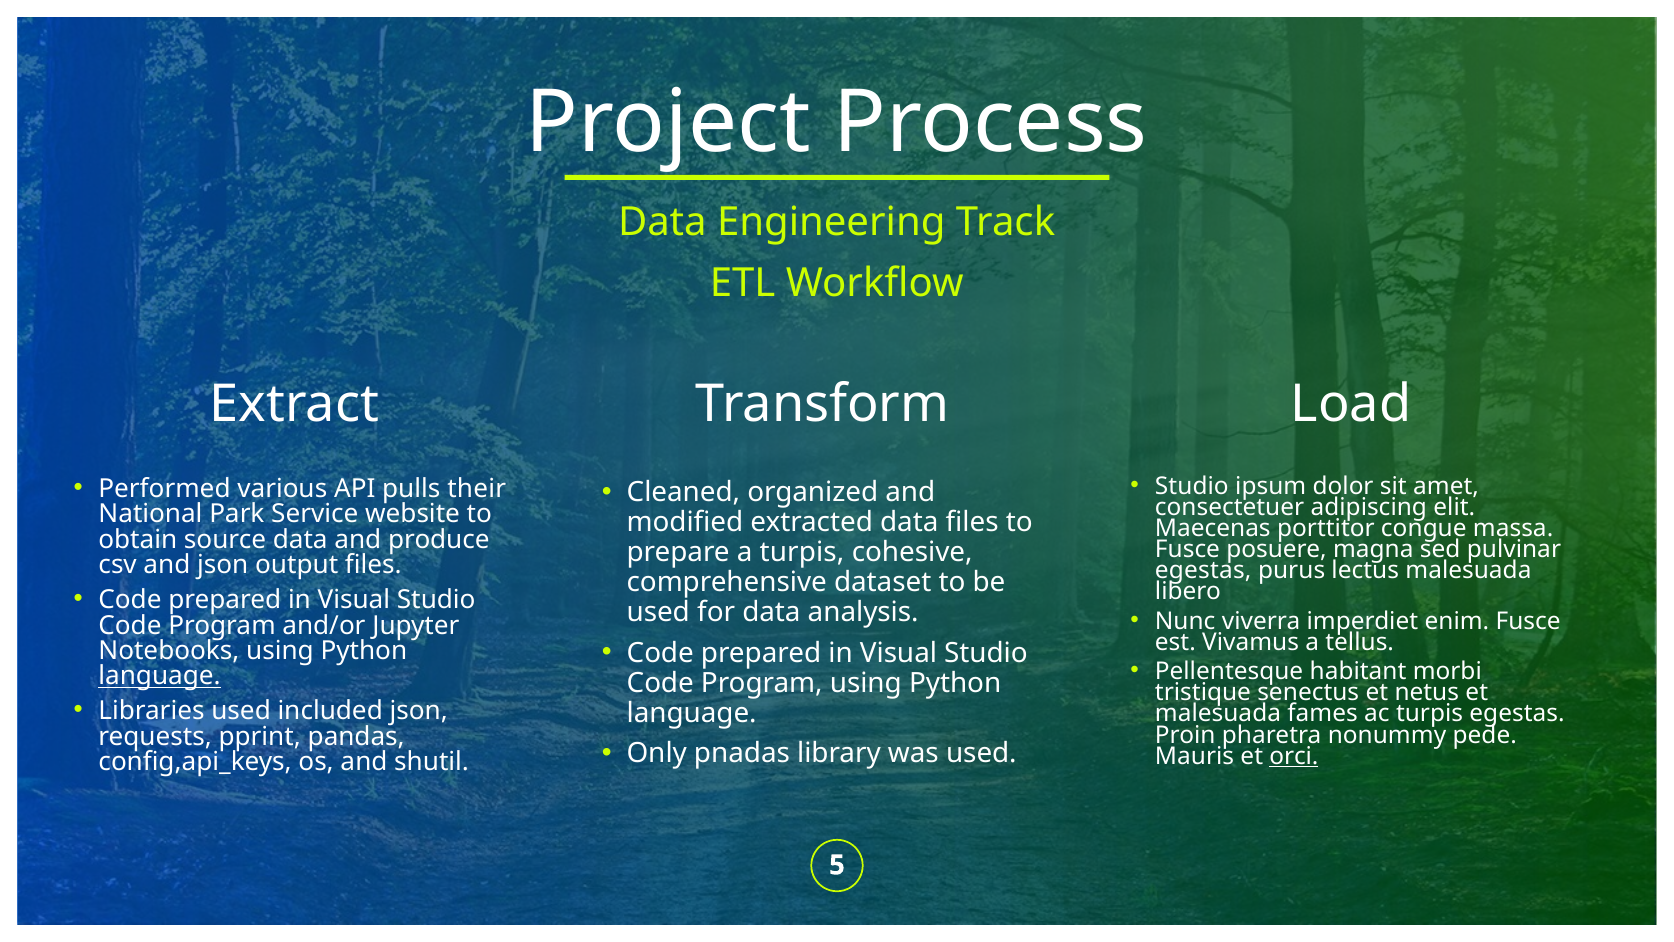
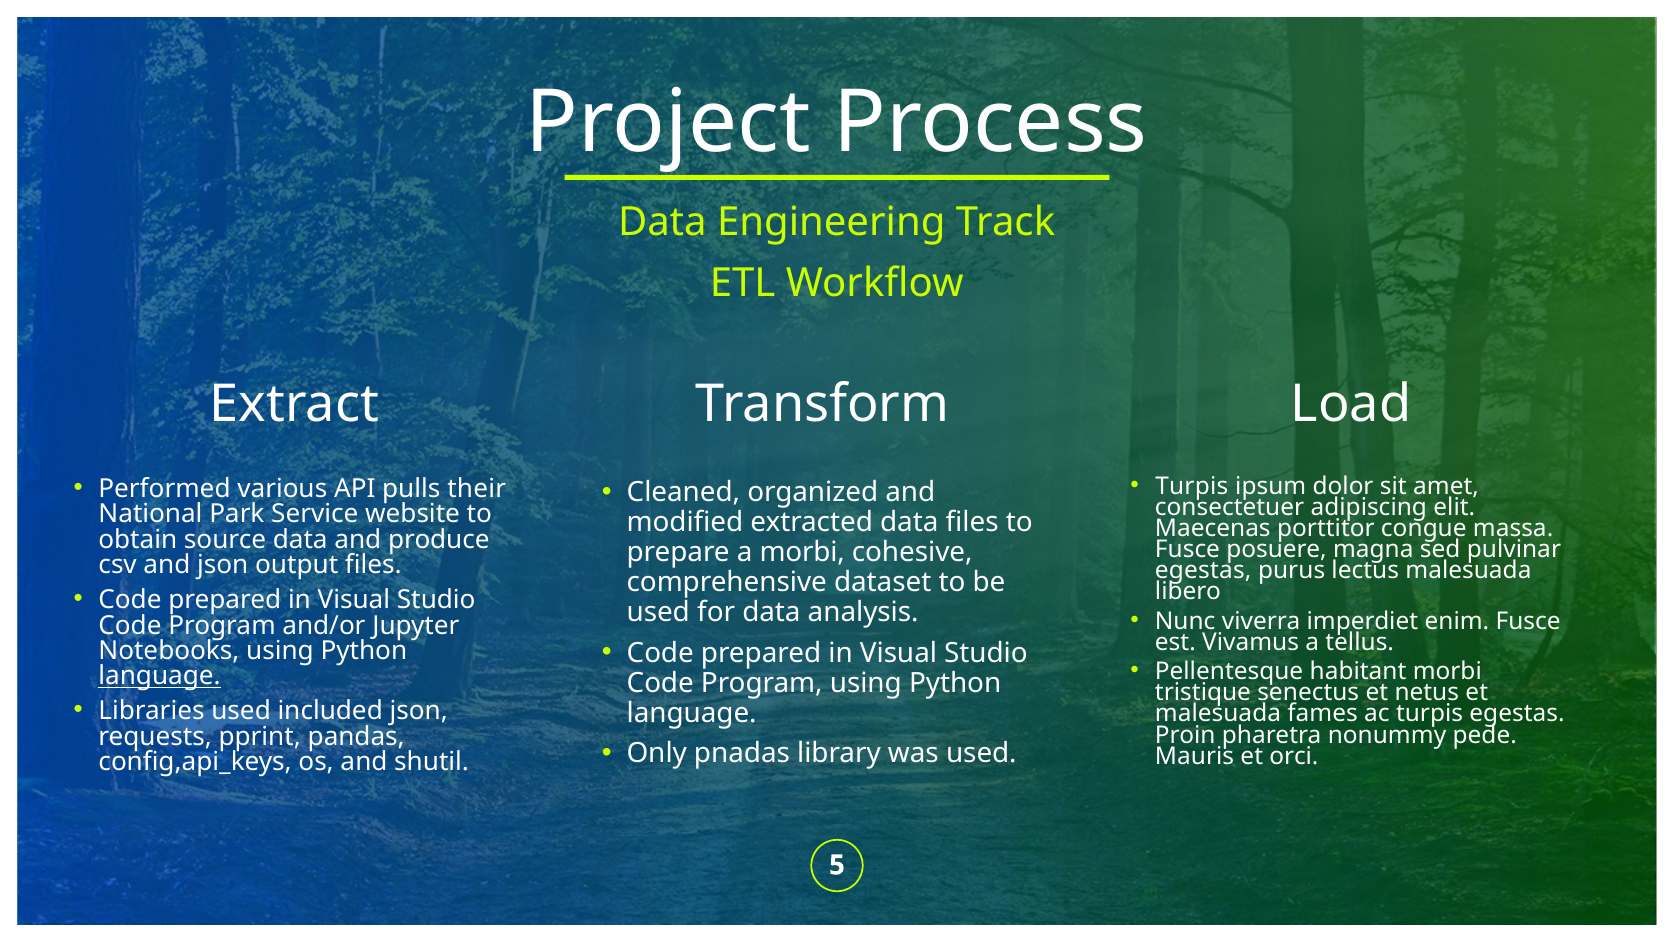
Studio at (1192, 486): Studio -> Turpis
a turpis: turpis -> morbi
orci underline: present -> none
